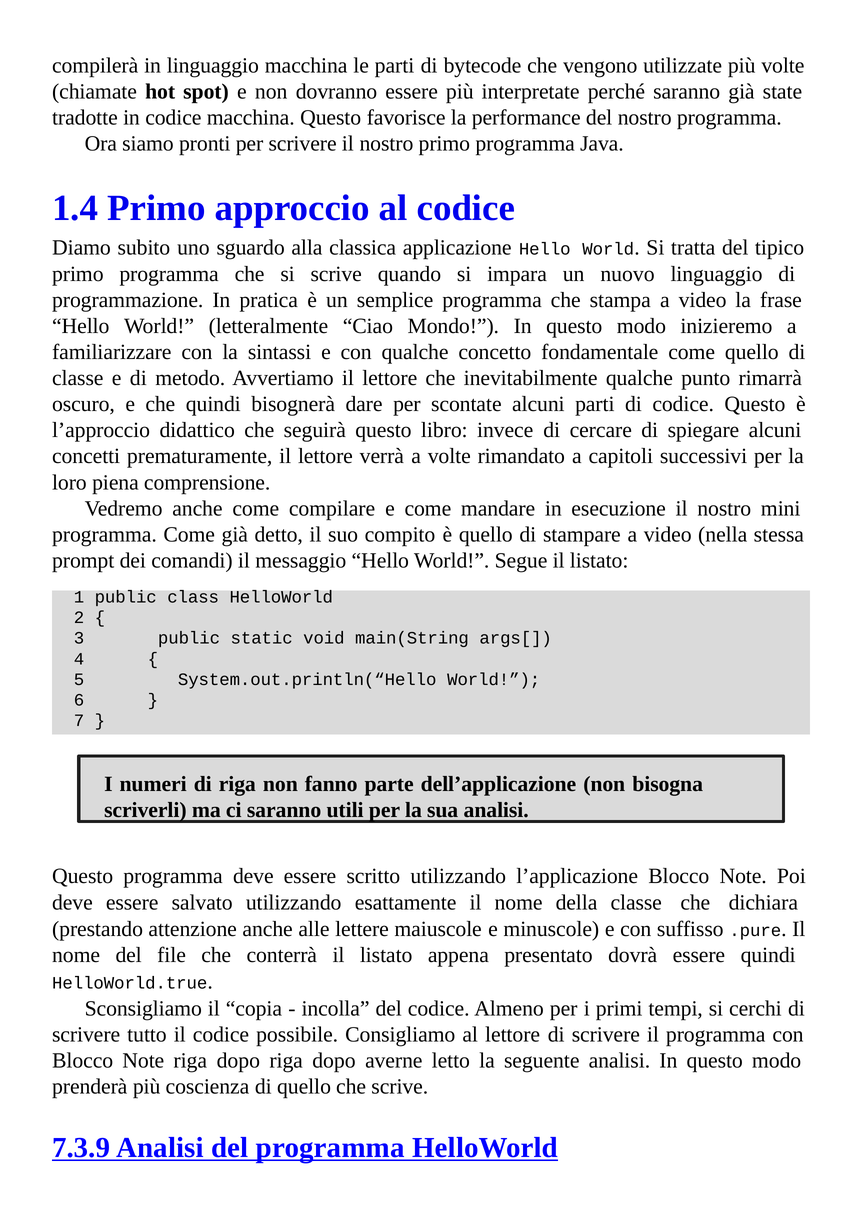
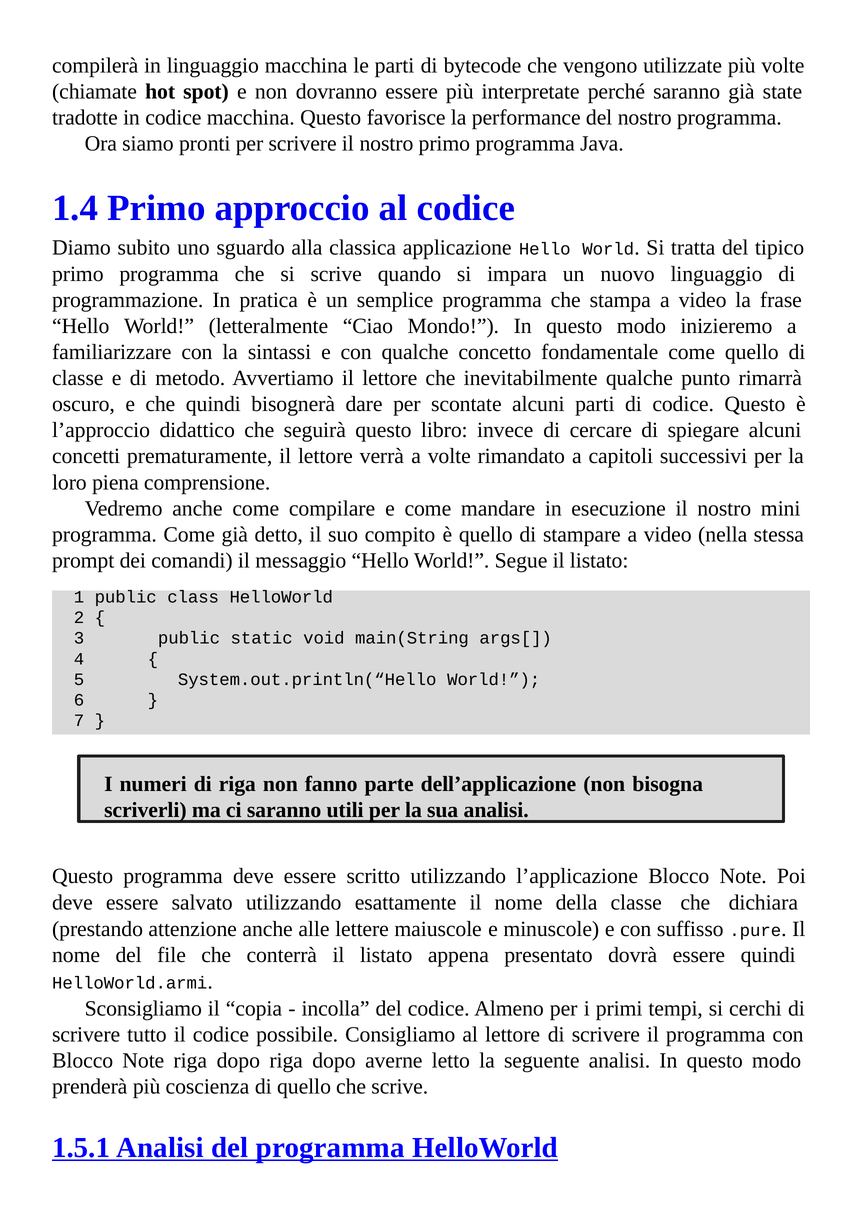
HelloWorld.true: HelloWorld.true -> HelloWorld.armi
7.3.9: 7.3.9 -> 1.5.1
